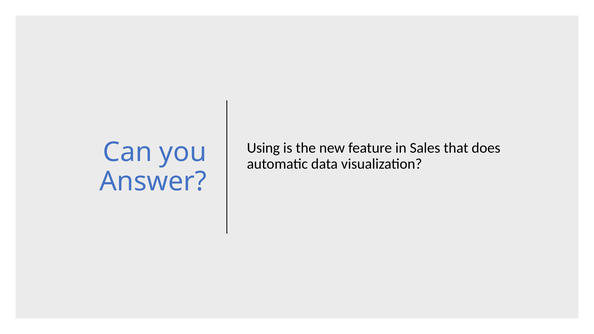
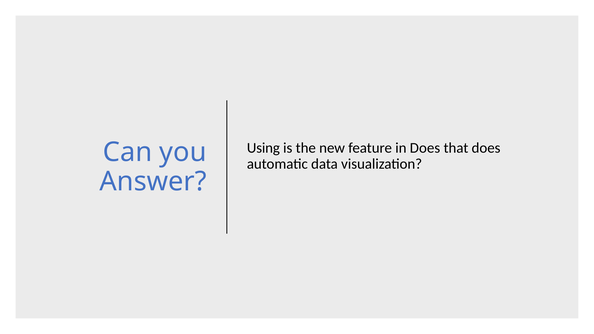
in Sales: Sales -> Does
